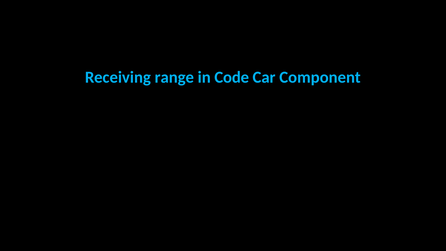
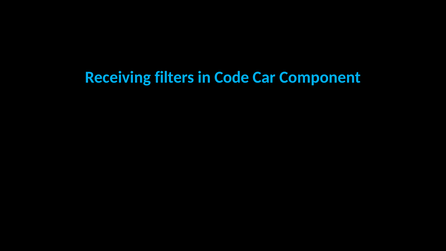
range: range -> filters
